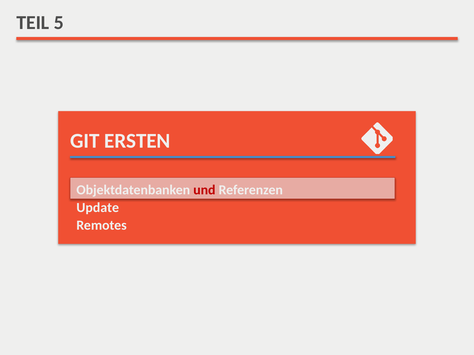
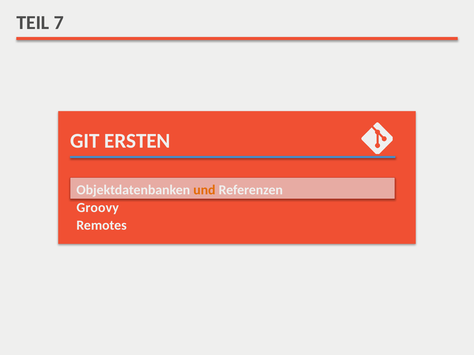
5: 5 -> 7
und colour: red -> orange
Update: Update -> Groovy
